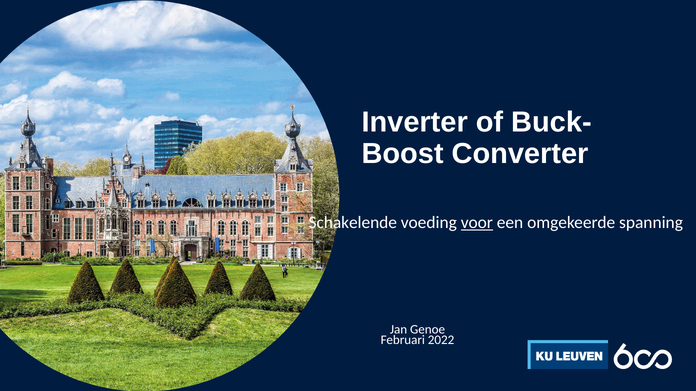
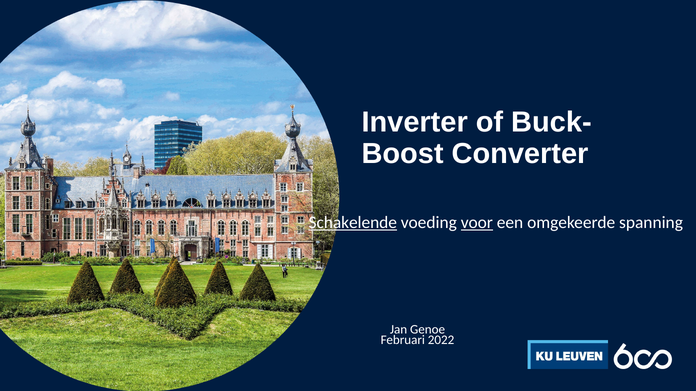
Schakelende underline: none -> present
